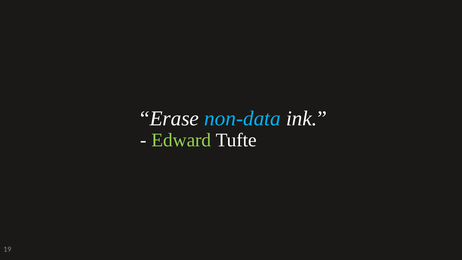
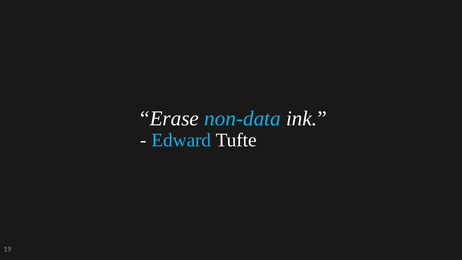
Edward colour: light green -> light blue
